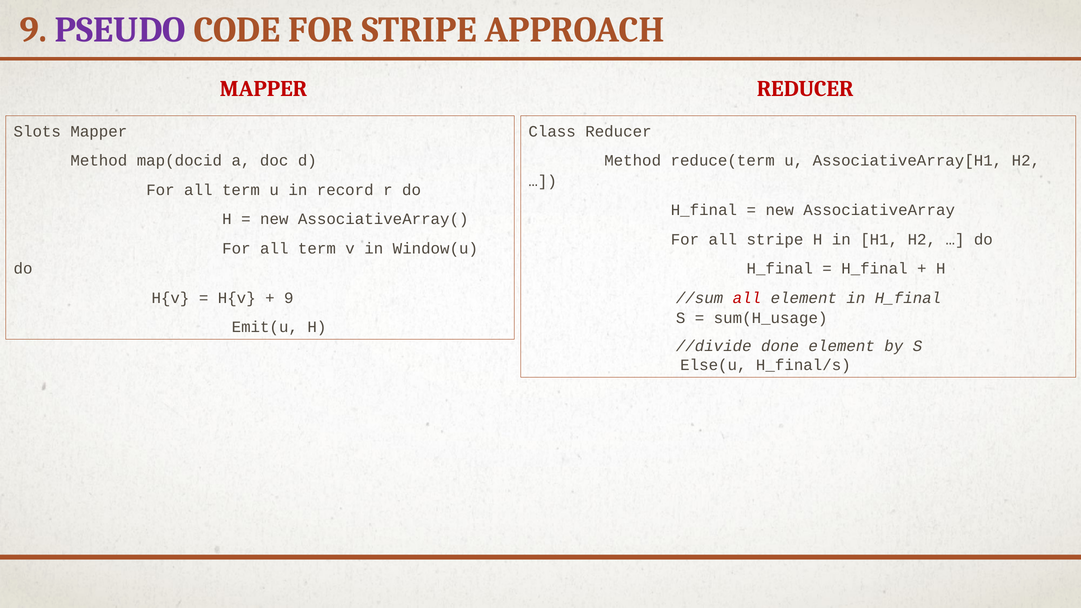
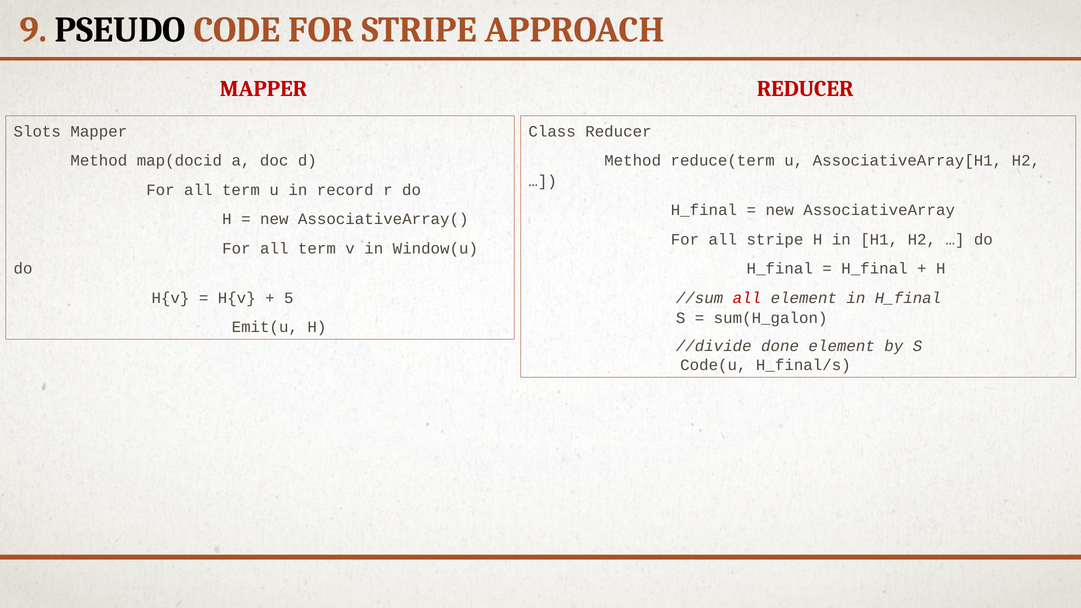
PSEUDO colour: purple -> black
9 at (289, 298): 9 -> 5
sum(H_usage: sum(H_usage -> sum(H_galon
Else(u: Else(u -> Code(u
